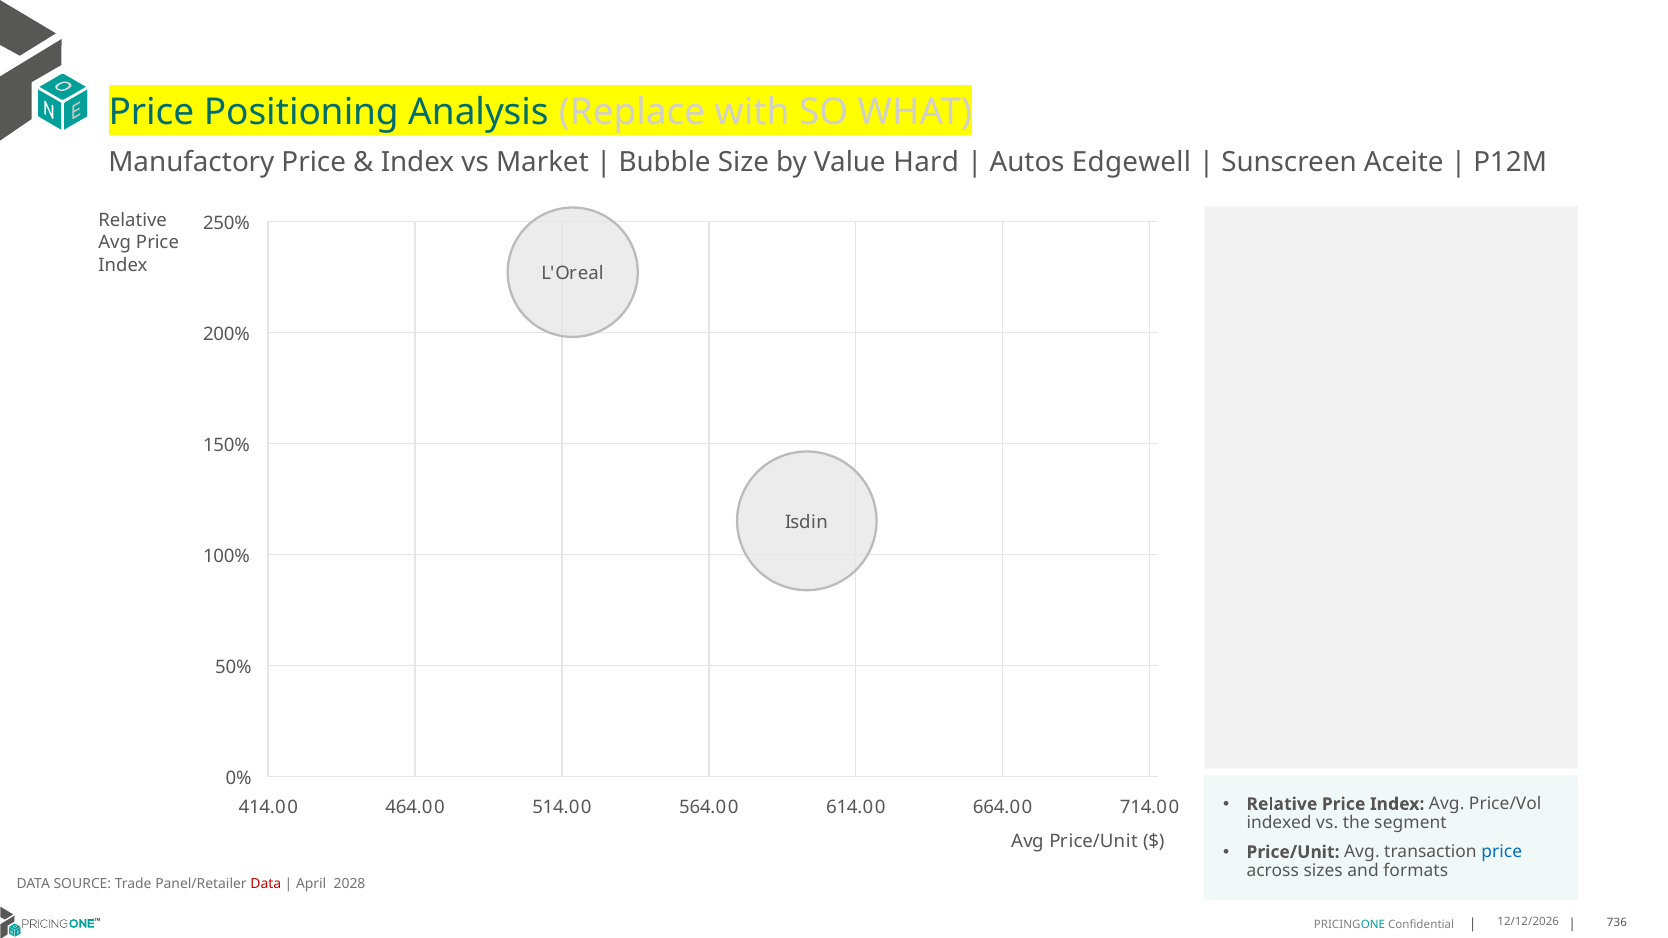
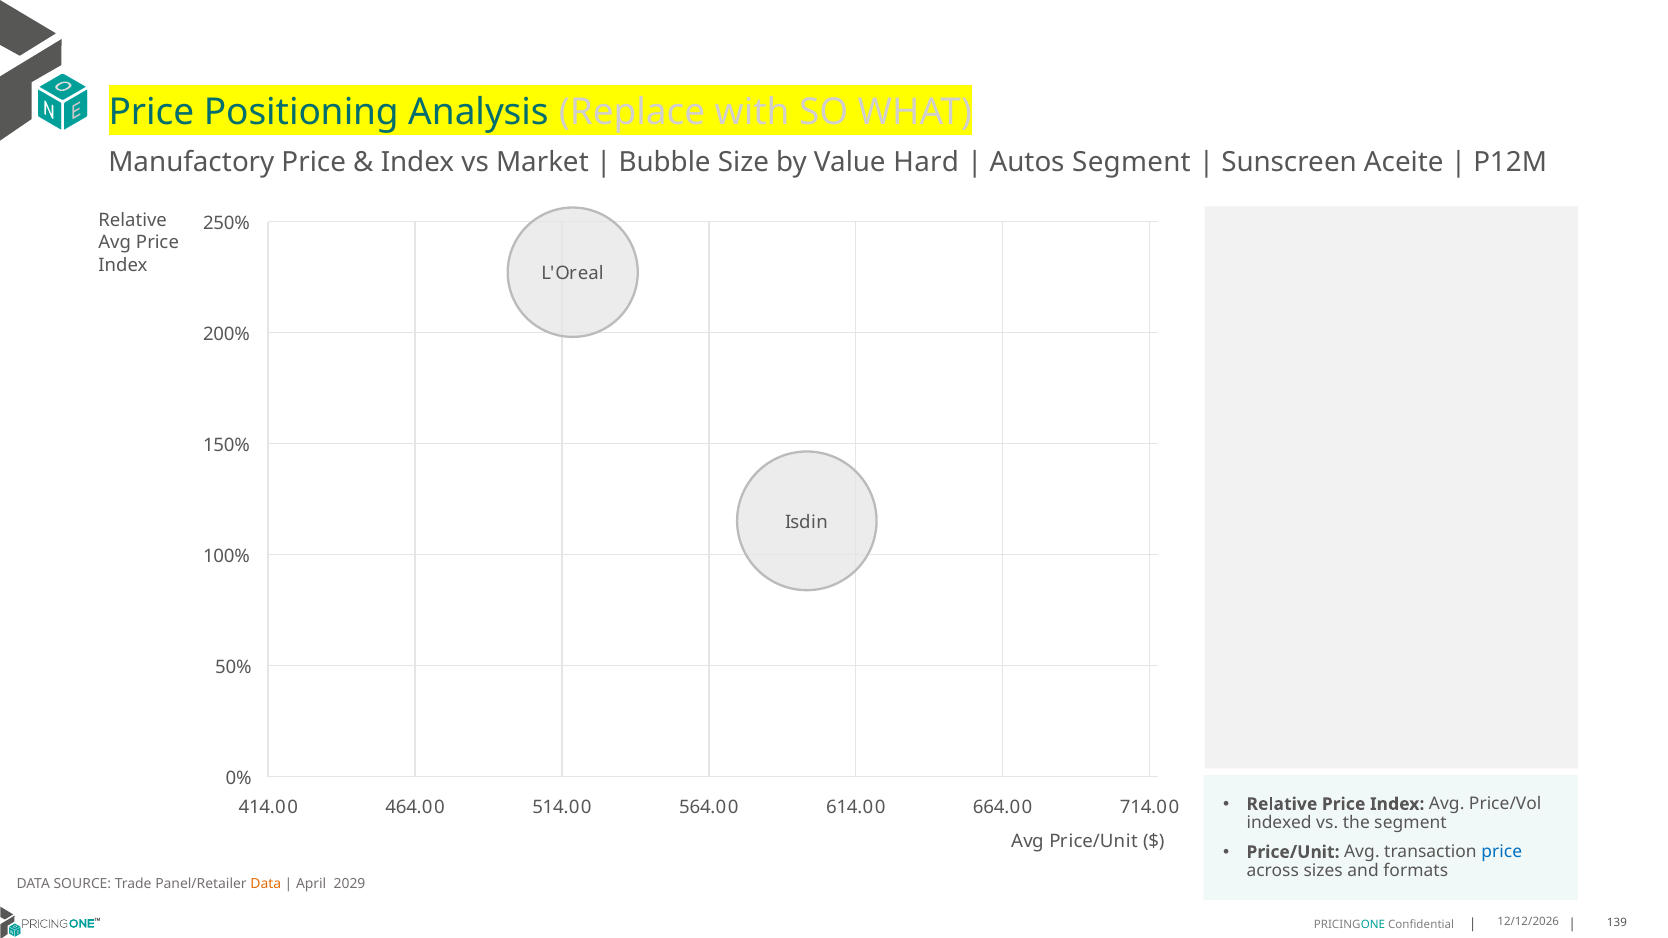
Autos Edgewell: Edgewell -> Segment
Data at (266, 884) colour: red -> orange
2028: 2028 -> 2029
736: 736 -> 139
